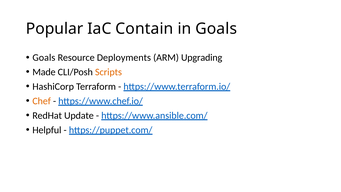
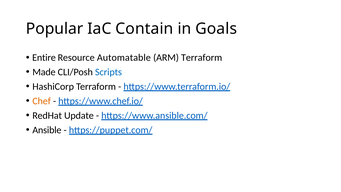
Goals at (44, 58): Goals -> Entire
Deployments: Deployments -> Automatable
ARM Upgrading: Upgrading -> Terraform
Scripts colour: orange -> blue
Helpful: Helpful -> Ansible
